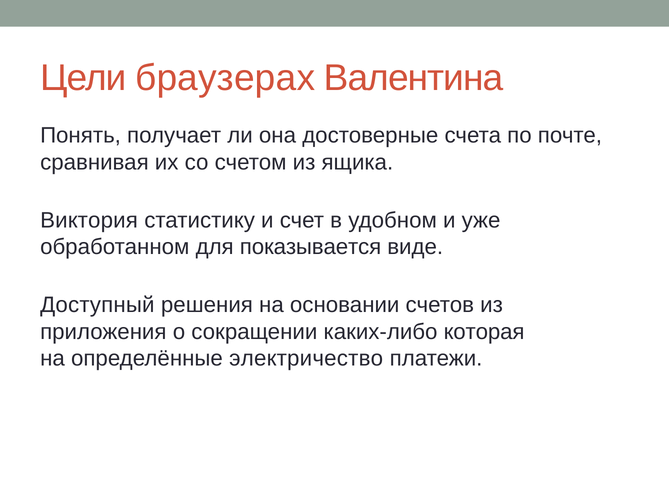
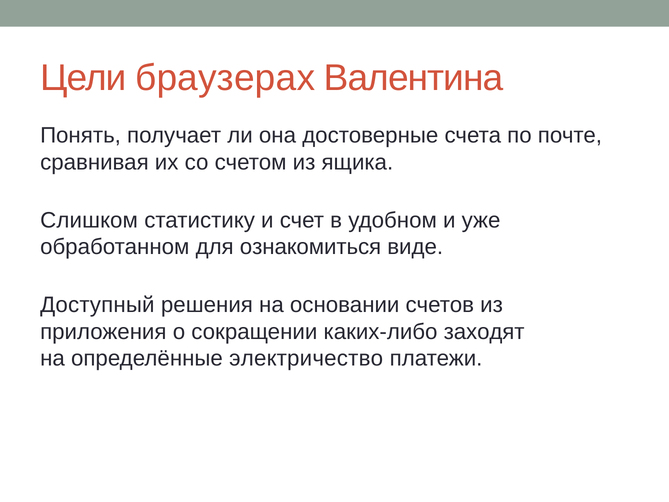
Виктория: Виктория -> Слишком
показывается: показывается -> ознакомиться
которая: которая -> заходят
